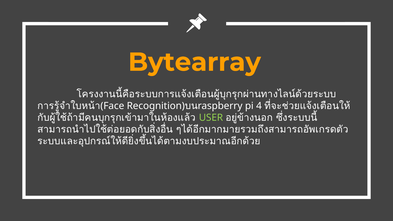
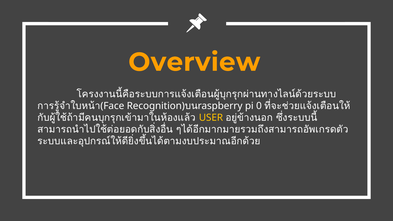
Bytearray: Bytearray -> Overview
4: 4 -> 0
USER colour: light green -> yellow
